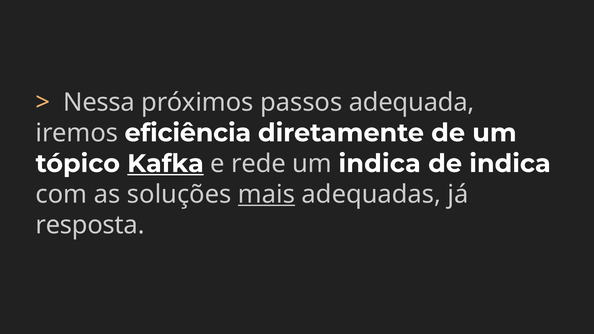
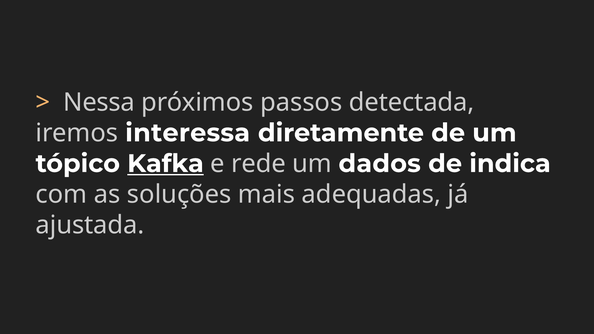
adequada: adequada -> detectada
eficiência: eficiência -> interessa
um indica: indica -> dados
mais underline: present -> none
resposta: resposta -> ajustada
